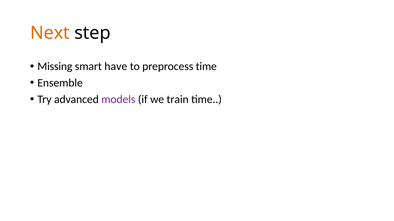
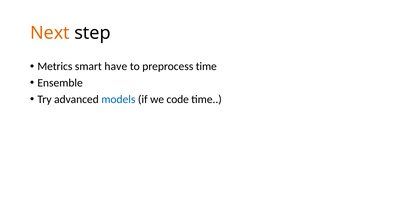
Missing: Missing -> Metrics
models colour: purple -> blue
train: train -> code
